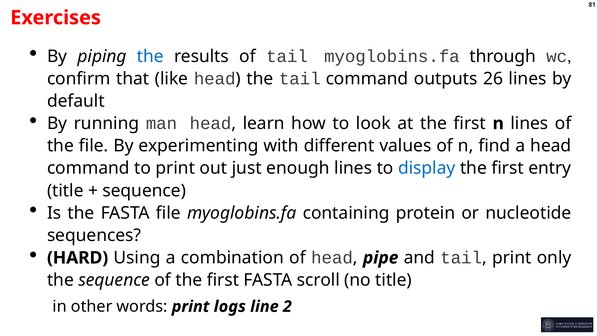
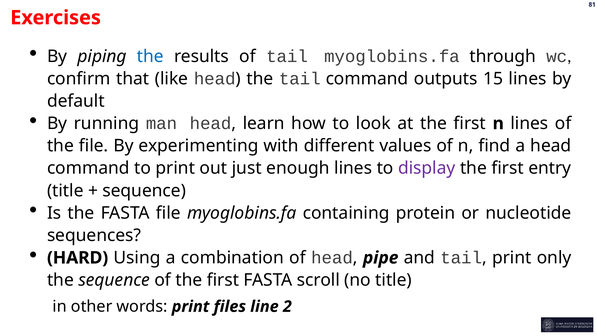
26: 26 -> 15
display colour: blue -> purple
logs: logs -> files
